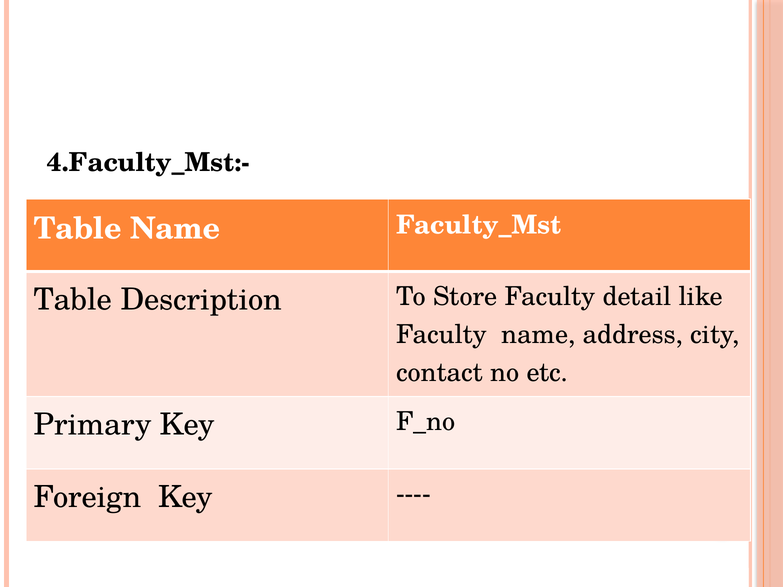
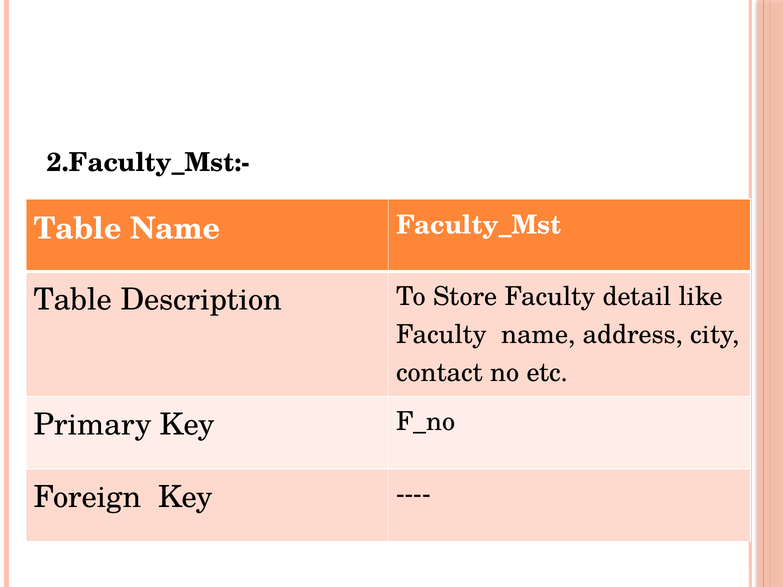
4.Faculty_Mst:-: 4.Faculty_Mst:- -> 2.Faculty_Mst:-
